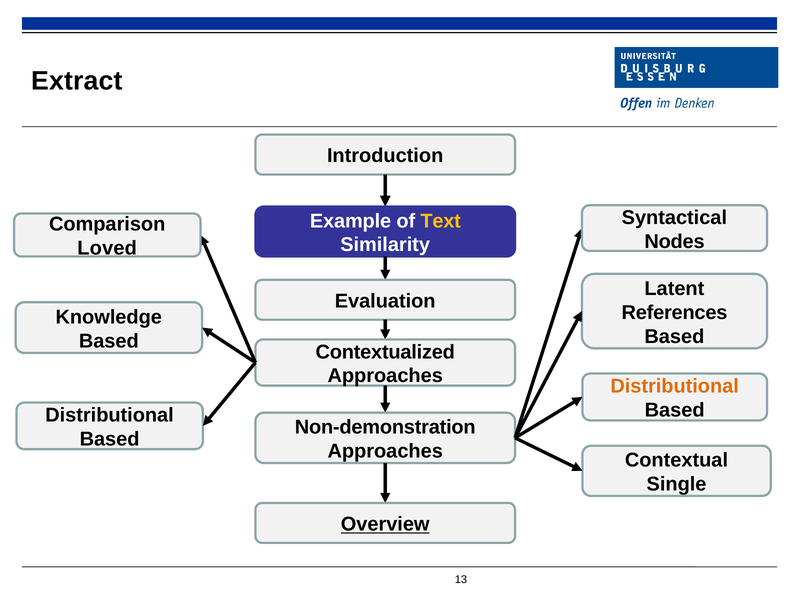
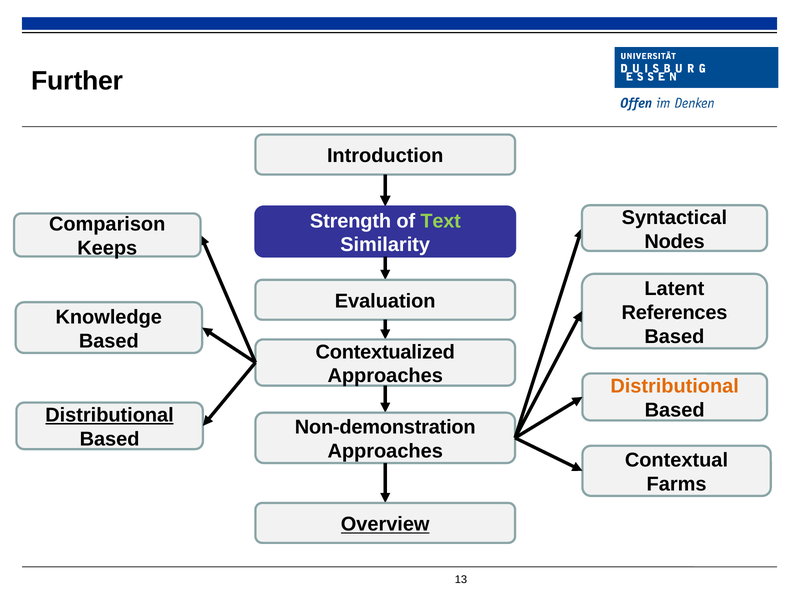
Extract: Extract -> Further
Example: Example -> Strength
Text colour: yellow -> light green
Loved: Loved -> Keeps
Distributional at (110, 415) underline: none -> present
Single: Single -> Farms
